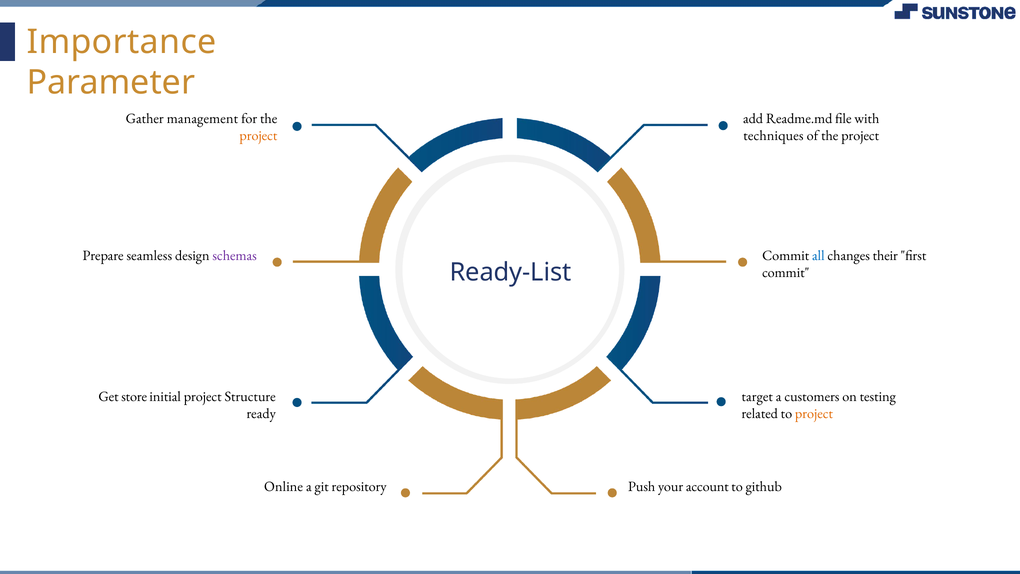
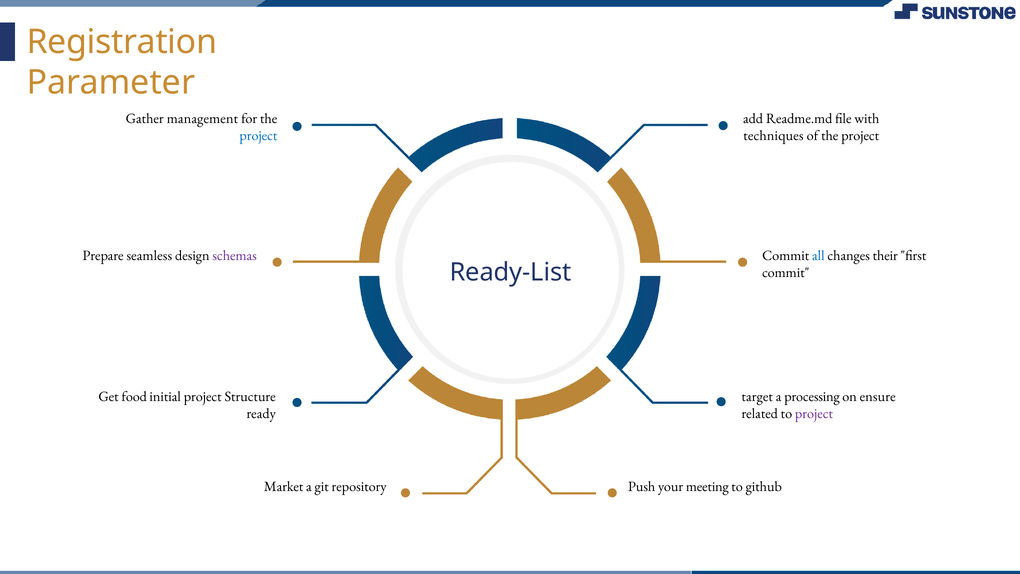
Importance: Importance -> Registration
project at (258, 136) colour: orange -> blue
store: store -> food
customers: customers -> processing
testing: testing -> ensure
project at (814, 413) colour: orange -> purple
Online: Online -> Market
account: account -> meeting
